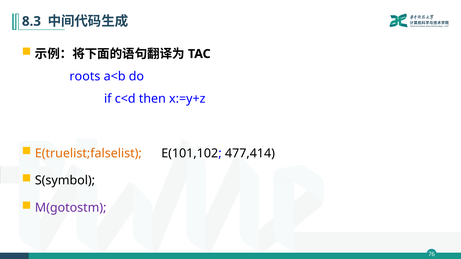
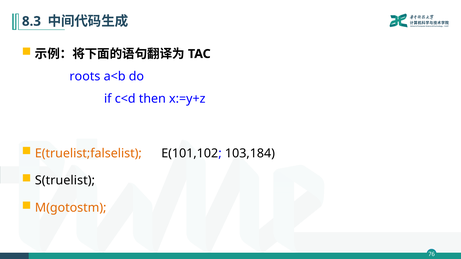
477,414: 477,414 -> 103,184
S(symbol: S(symbol -> S(truelist
M(gotostm colour: purple -> orange
